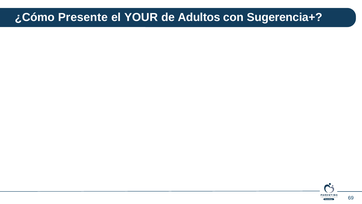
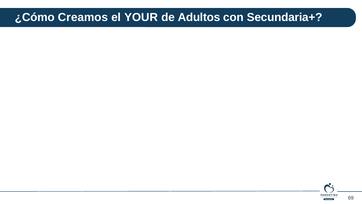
Presente: Presente -> Creamos
Sugerencia+: Sugerencia+ -> Secundaria+
